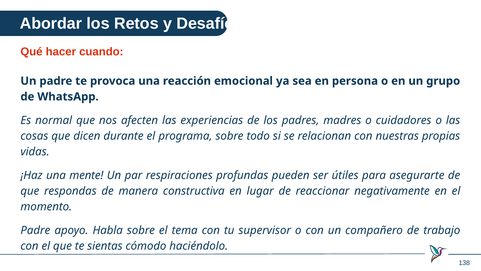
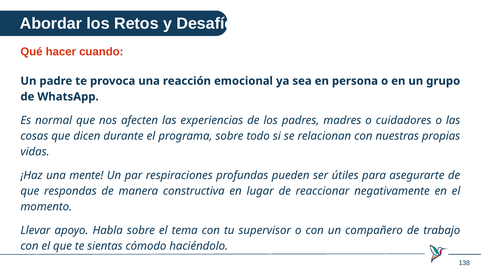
Padre at (35, 230): Padre -> Llevar
